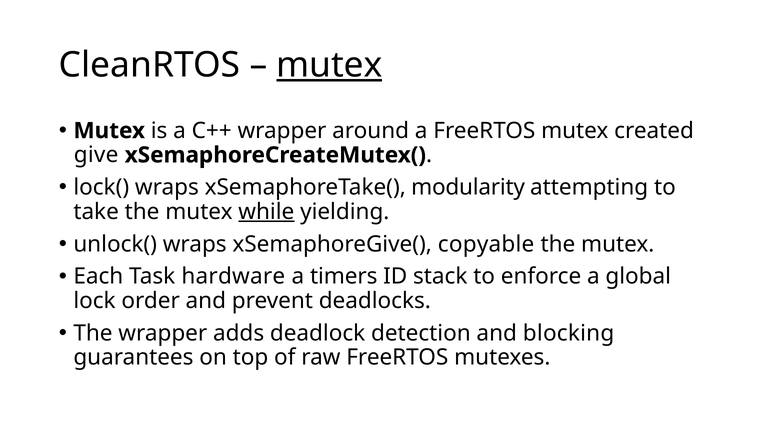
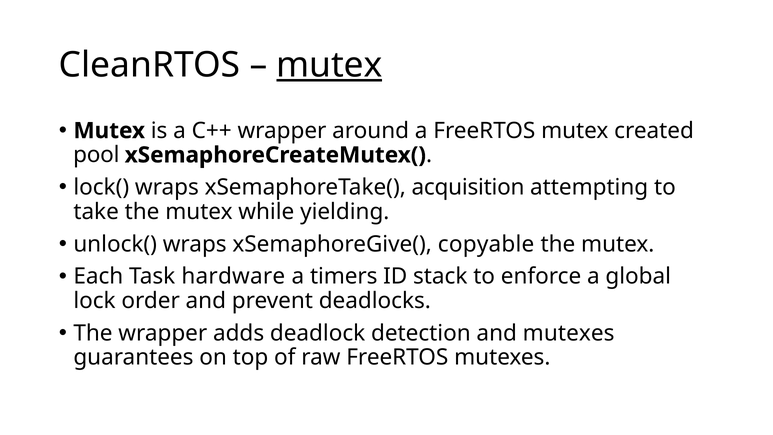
give: give -> pool
modularity: modularity -> acquisition
while underline: present -> none
and blocking: blocking -> mutexes
